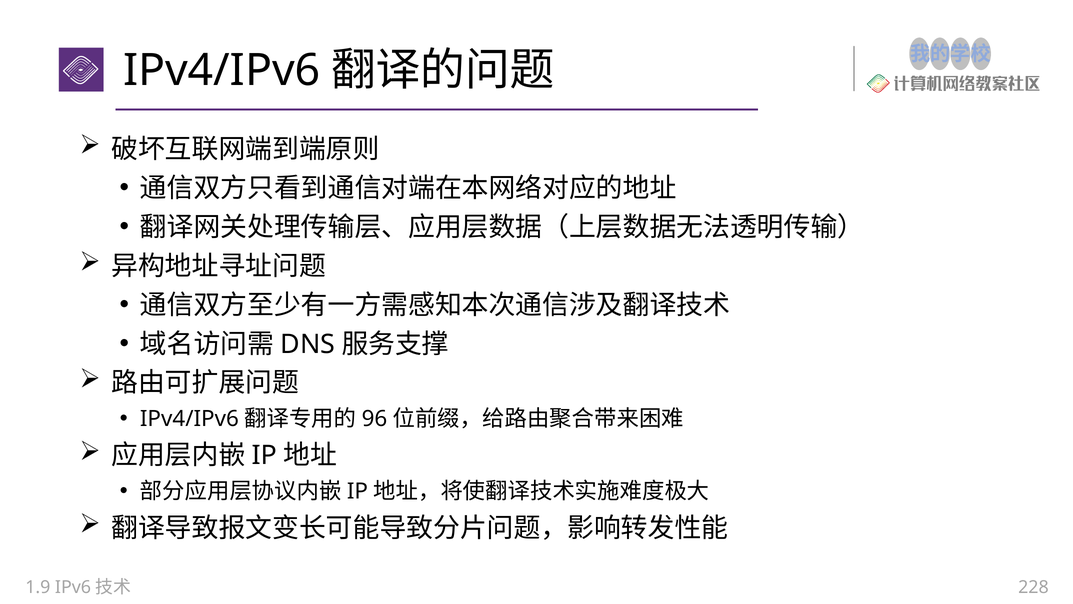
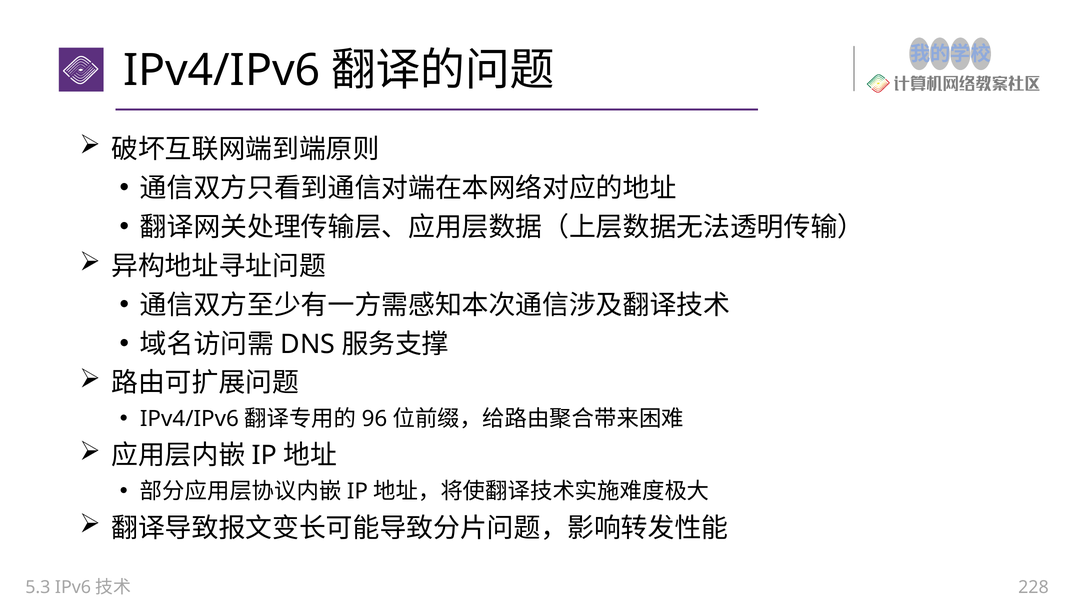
1.9: 1.9 -> 5.3
